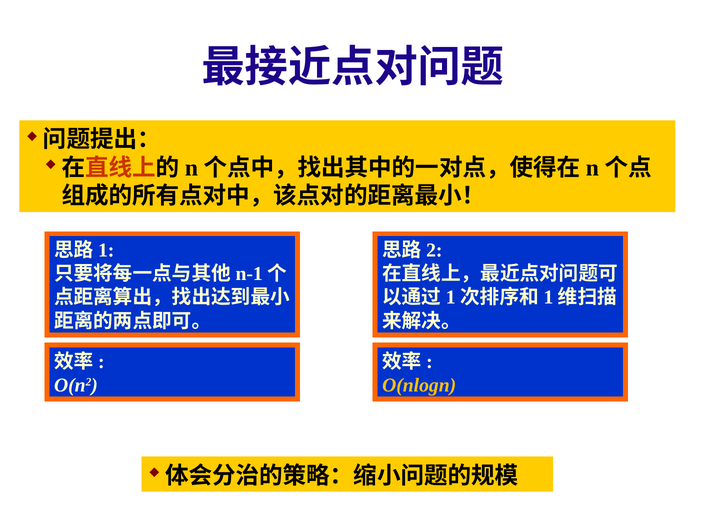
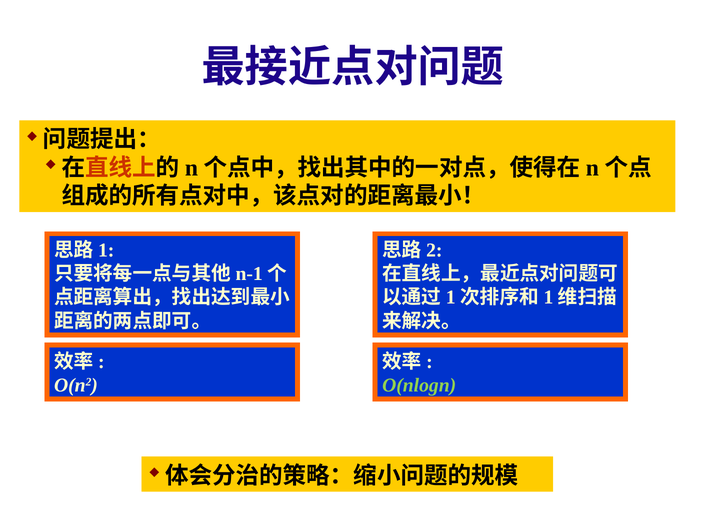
O(nlogn colour: yellow -> light green
